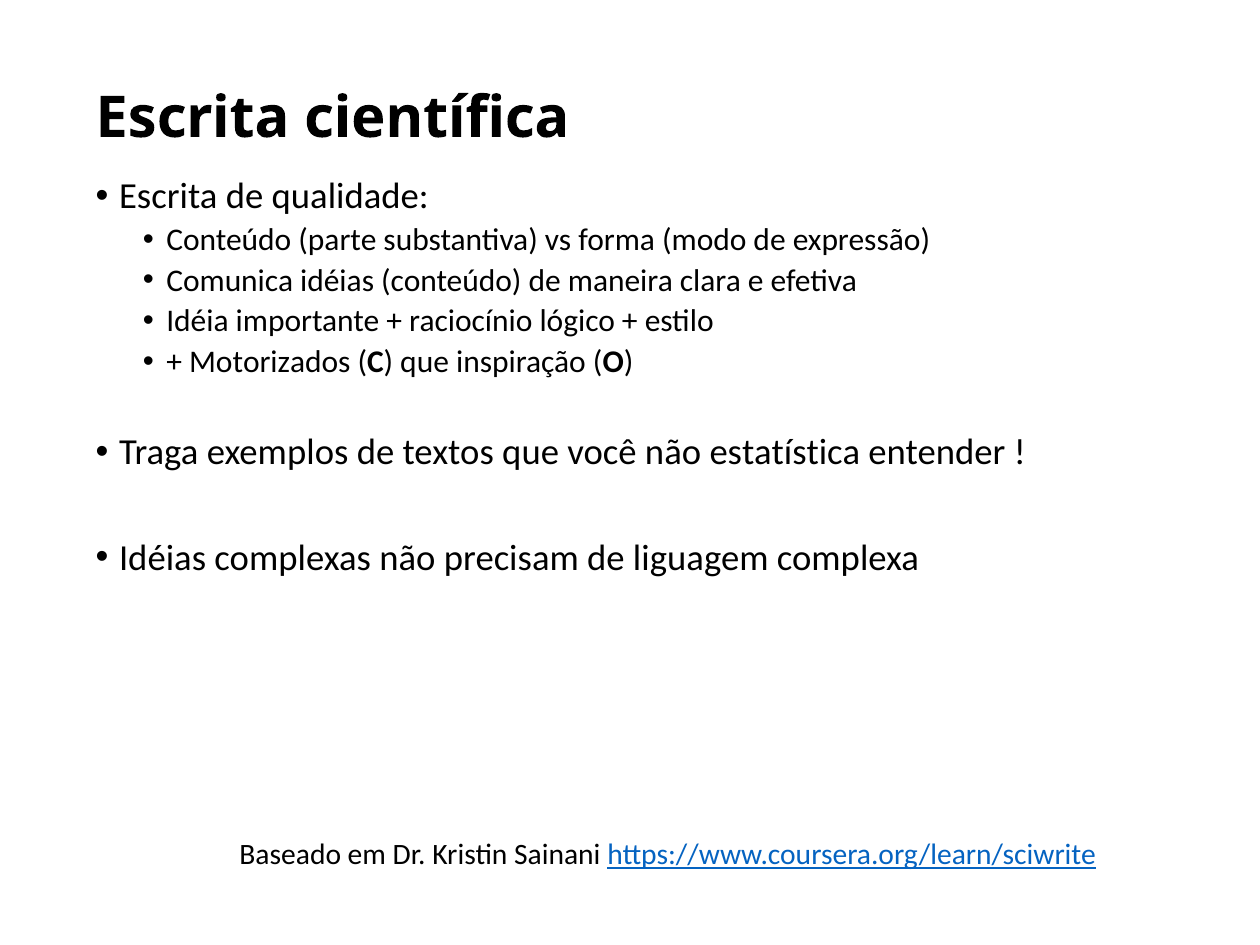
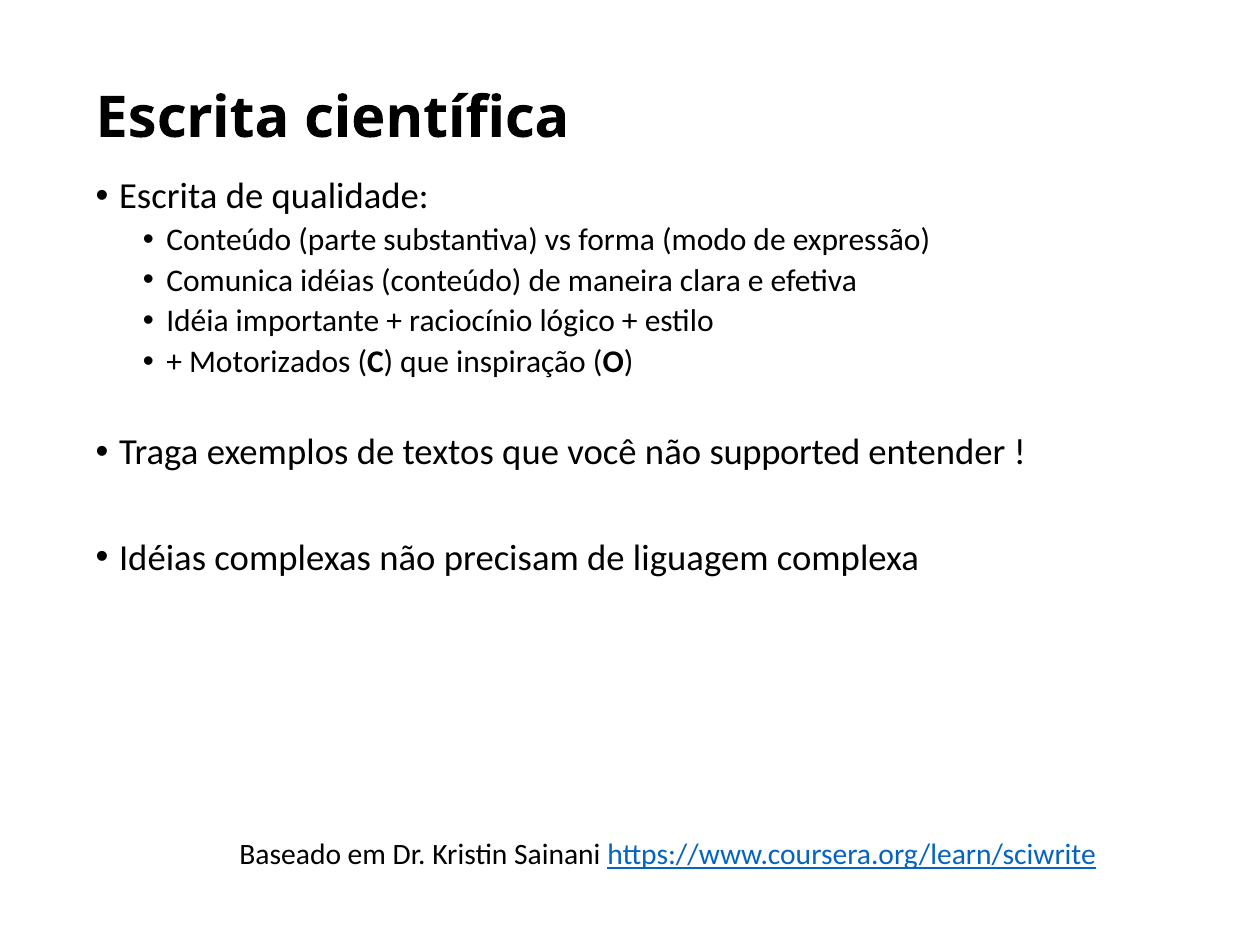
estatística: estatística -> supported
